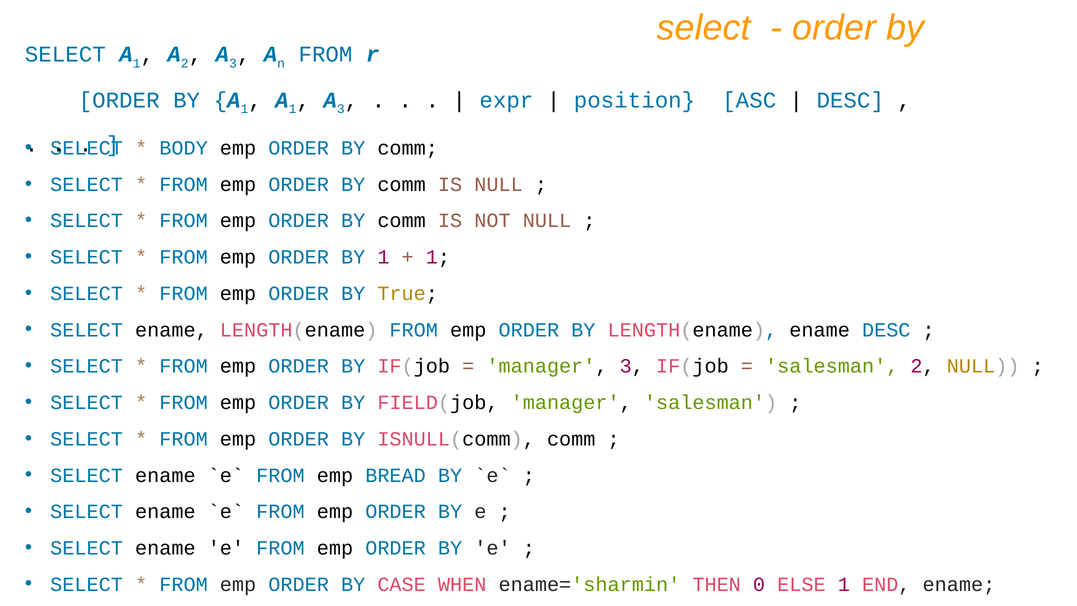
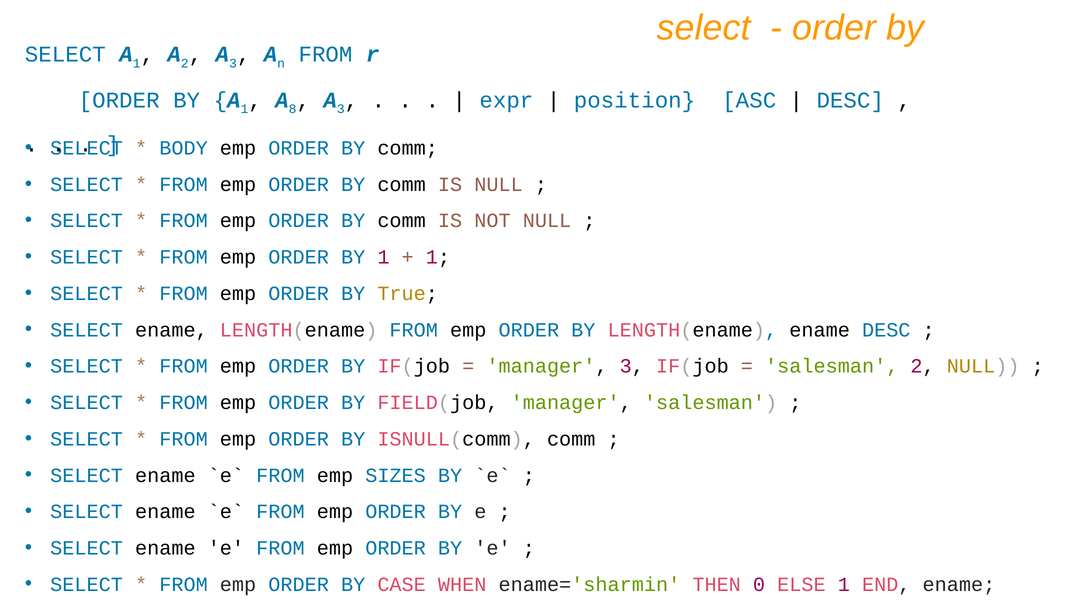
1 at (293, 109): 1 -> 8
BREAD: BREAD -> SIZES
